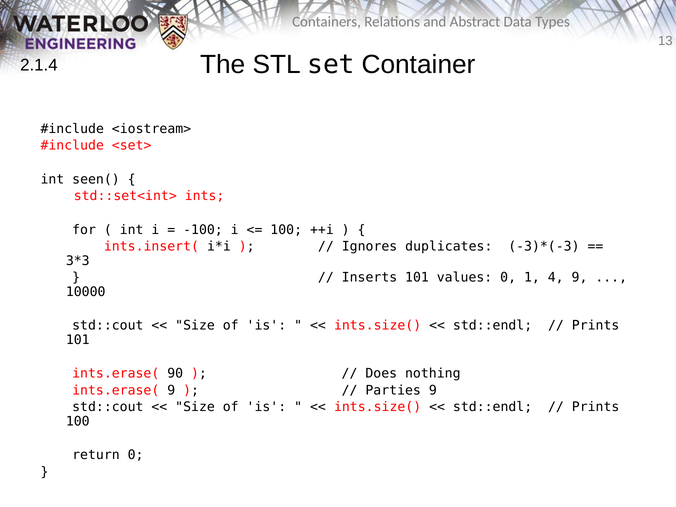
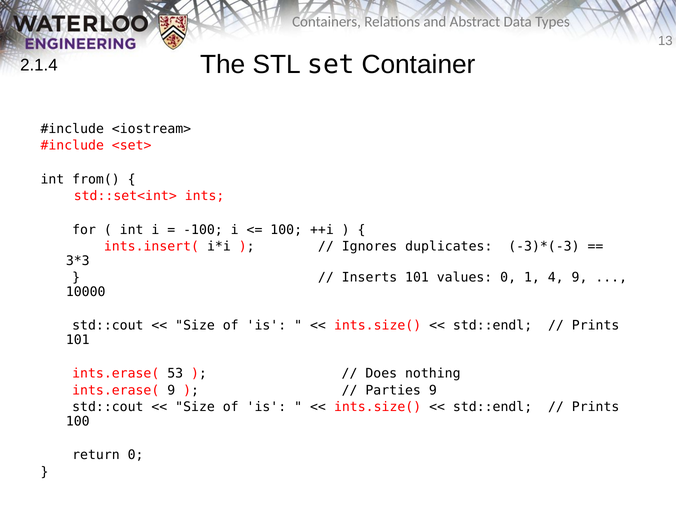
seen(: seen( -> from(
90: 90 -> 53
